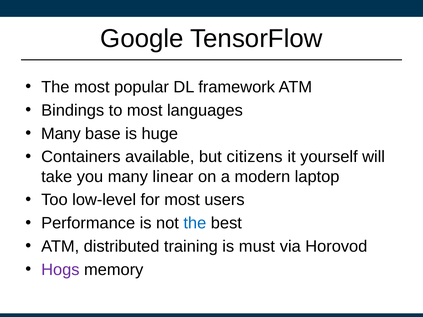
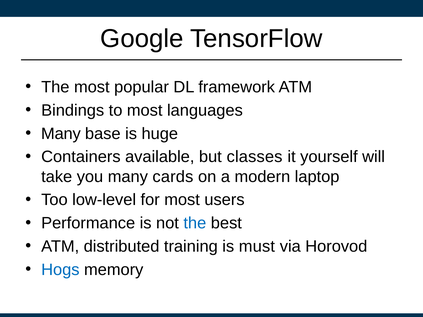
citizens: citizens -> classes
linear: linear -> cards
Hogs colour: purple -> blue
